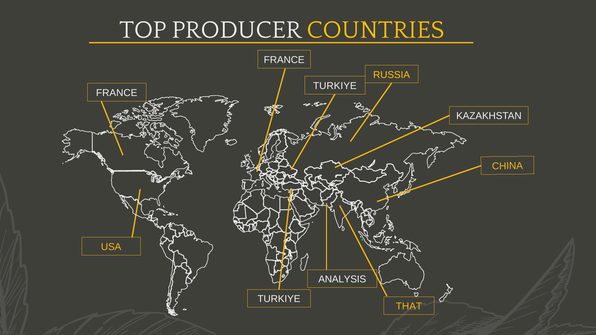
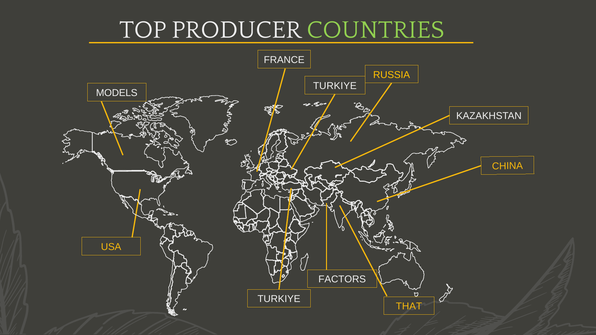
COUNTRIES colour: yellow -> light green
FRANCE at (117, 93): FRANCE -> MODELS
ANALYSIS: ANALYSIS -> FACTORS
